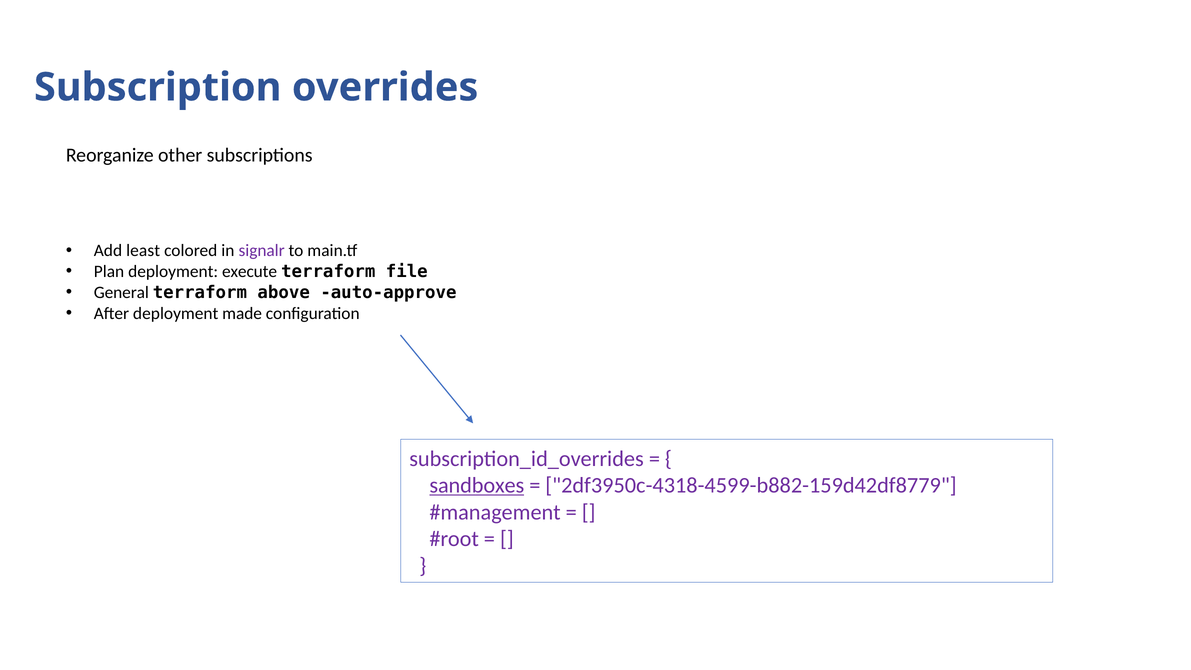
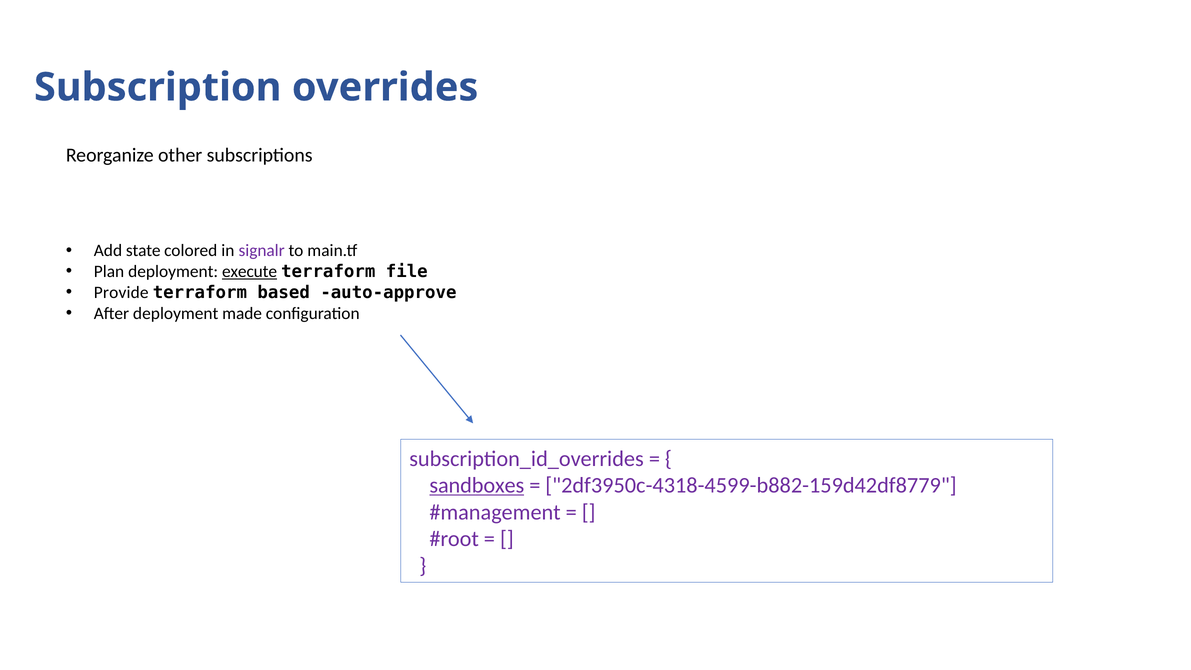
least: least -> state
execute underline: none -> present
General: General -> Provide
above: above -> based
